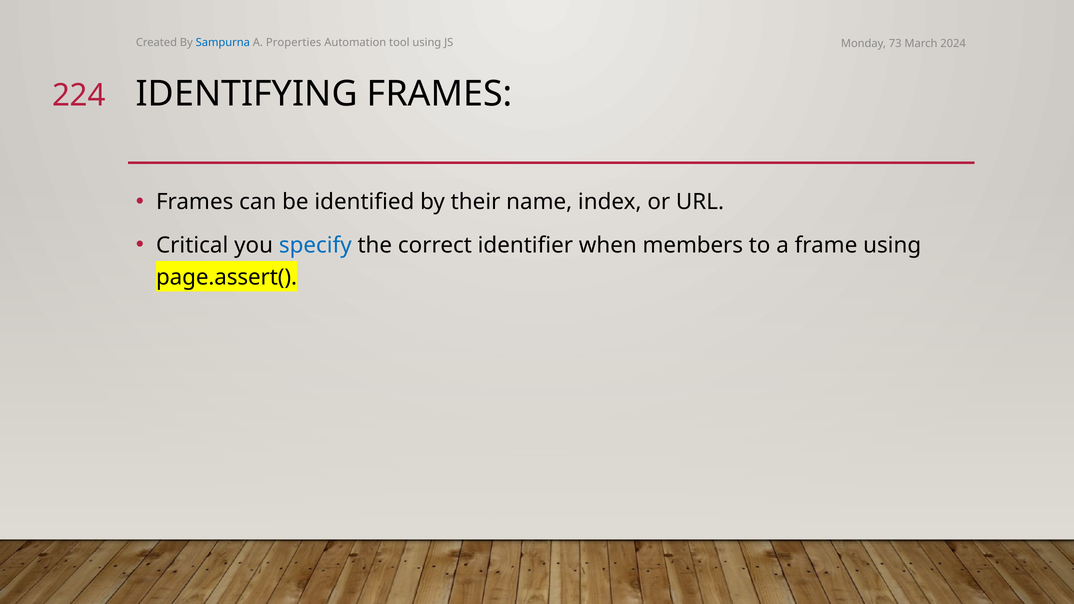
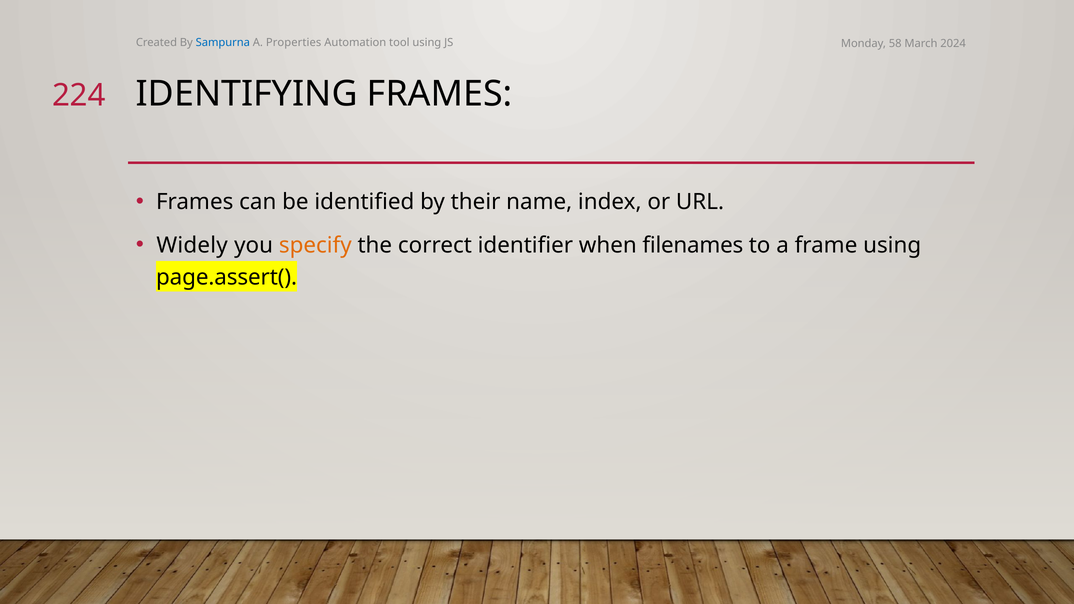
73: 73 -> 58
Critical: Critical -> Widely
specify colour: blue -> orange
members: members -> filenames
